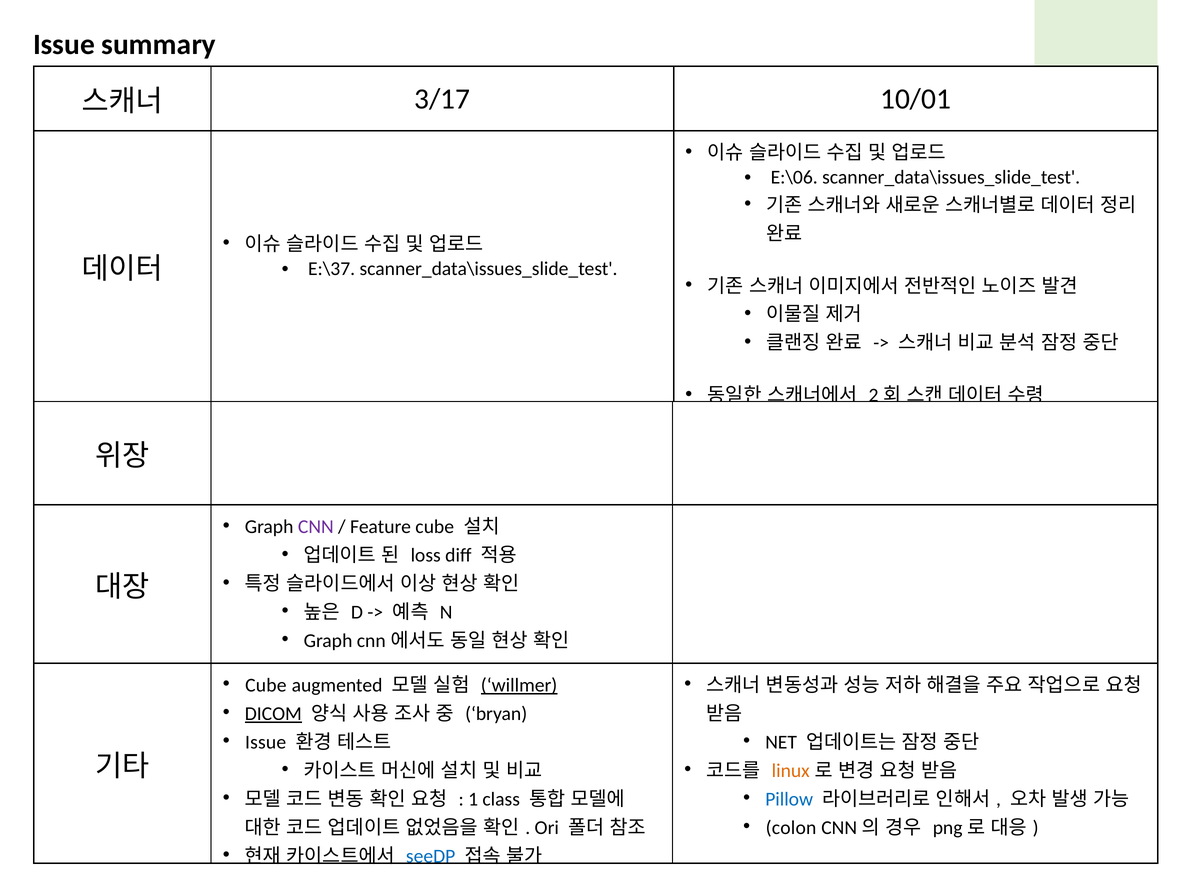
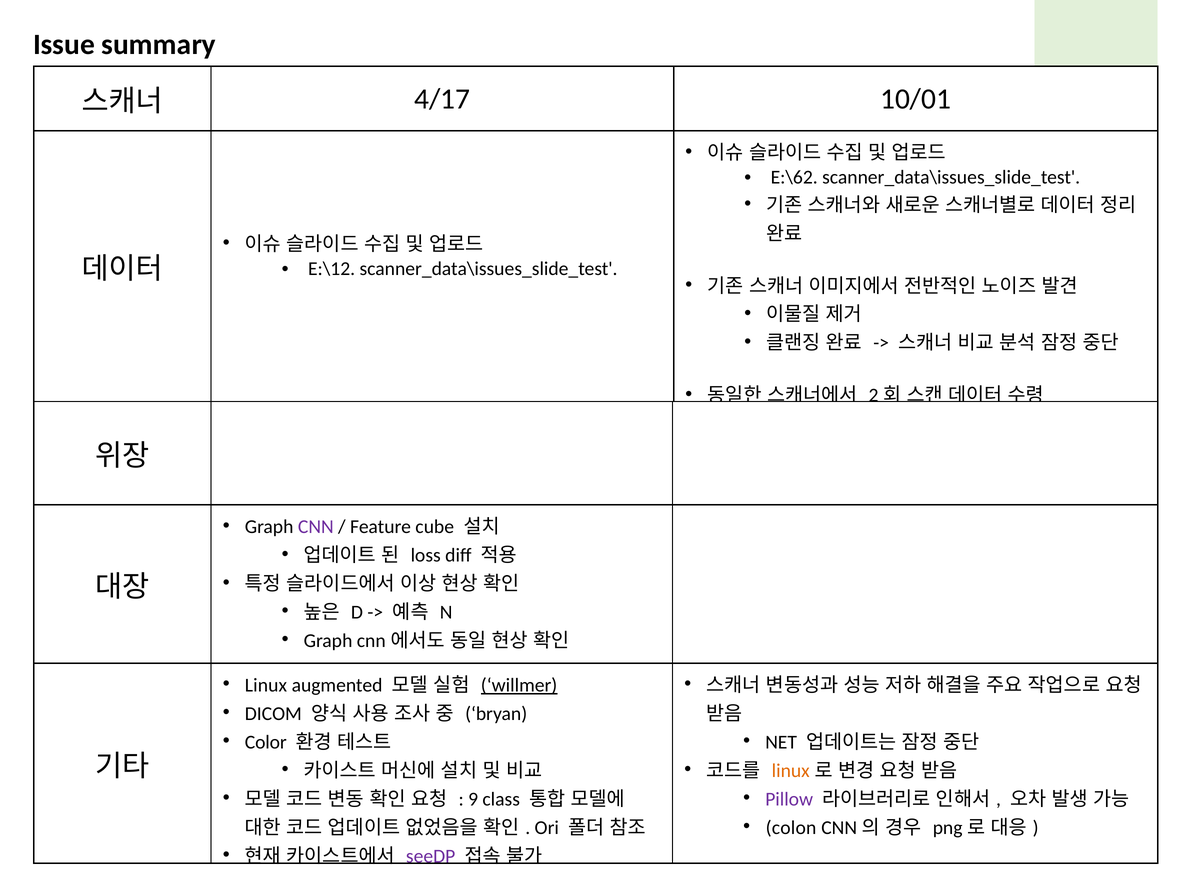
3/17: 3/17 -> 4/17
E:\06: E:\06 -> E:\62
E:\37: E:\37 -> E:\12
Cube at (266, 686): Cube -> Linux
DICOM underline: present -> none
Issue at (266, 743): Issue -> Color
1: 1 -> 9
Pillow colour: blue -> purple
seeDP colour: blue -> purple
